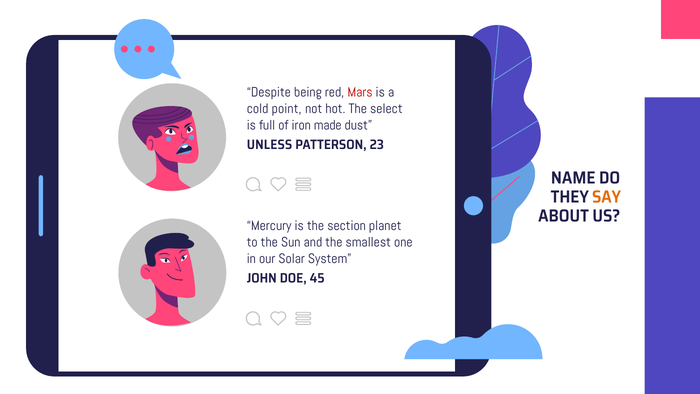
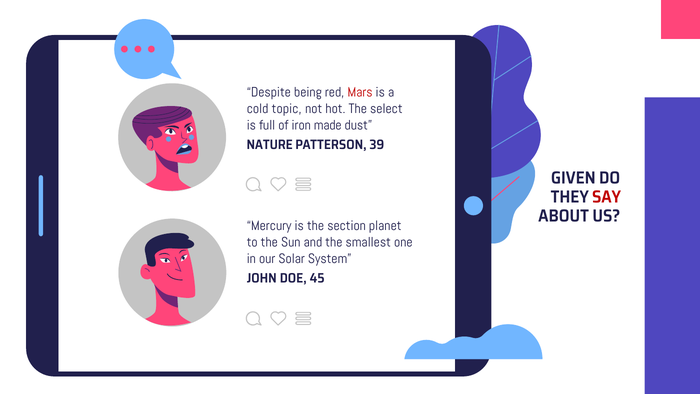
point: point -> topic
UNLESS: UNLESS -> NATURE
23: 23 -> 39
NAME: NAME -> GIVEN
SAY colour: orange -> red
